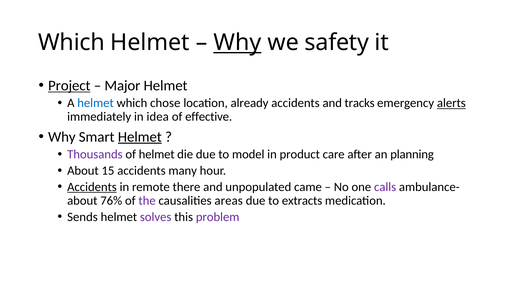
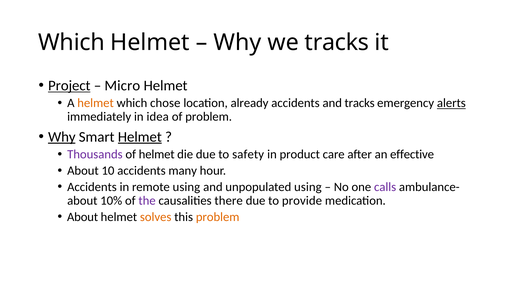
Why at (237, 43) underline: present -> none
we safety: safety -> tracks
Major: Major -> Micro
helmet at (96, 103) colour: blue -> orange
of effective: effective -> problem
Why at (62, 137) underline: none -> present
model: model -> safety
planning: planning -> effective
15: 15 -> 10
Accidents at (92, 187) underline: present -> none
remote there: there -> using
unpopulated came: came -> using
76%: 76% -> 10%
areas: areas -> there
extracts: extracts -> provide
Sends at (82, 217): Sends -> About
solves colour: purple -> orange
problem at (218, 217) colour: purple -> orange
